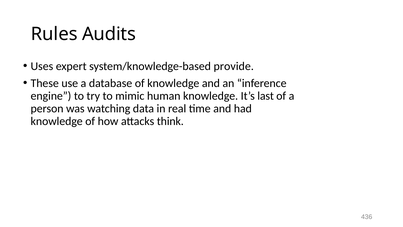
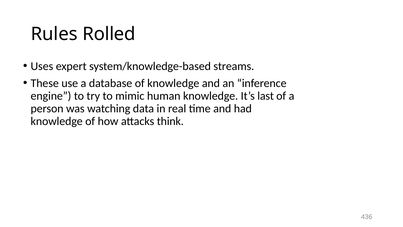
Audits: Audits -> Rolled
provide: provide -> streams
